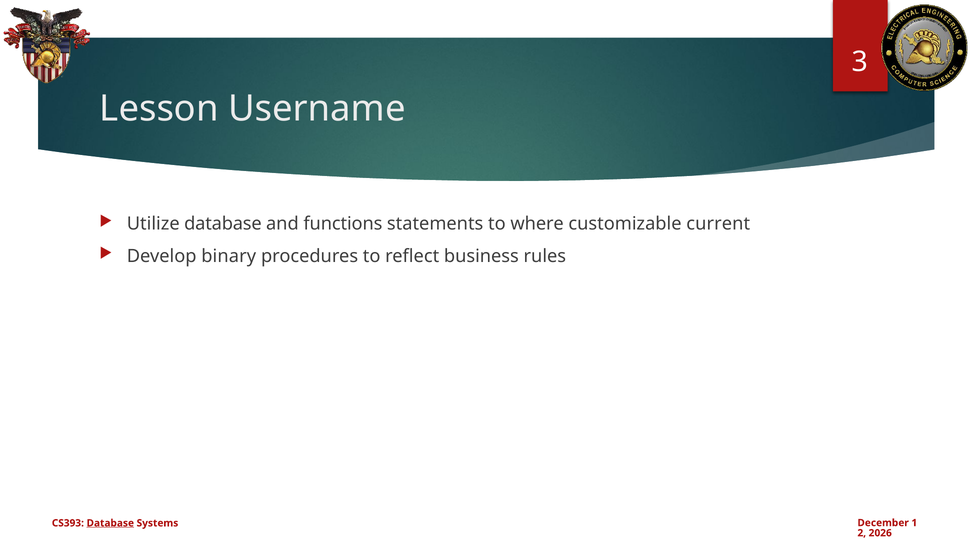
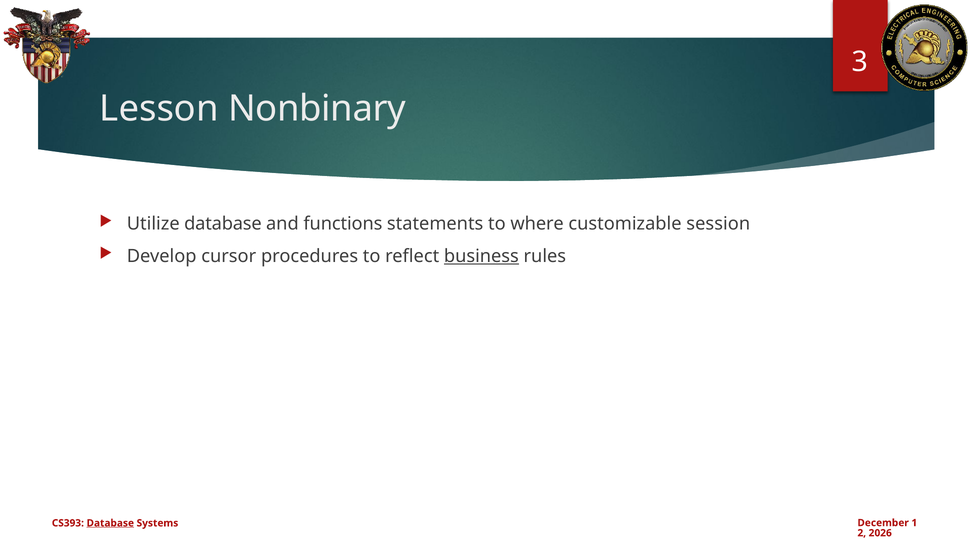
Username: Username -> Nonbinary
current: current -> session
binary: binary -> cursor
business underline: none -> present
